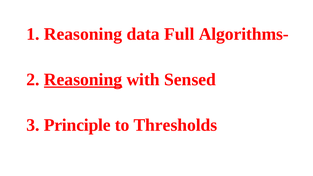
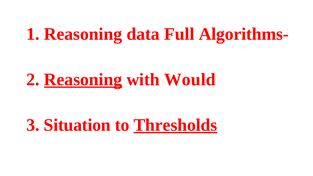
Sensed: Sensed -> Would
Principle: Principle -> Situation
Thresholds underline: none -> present
